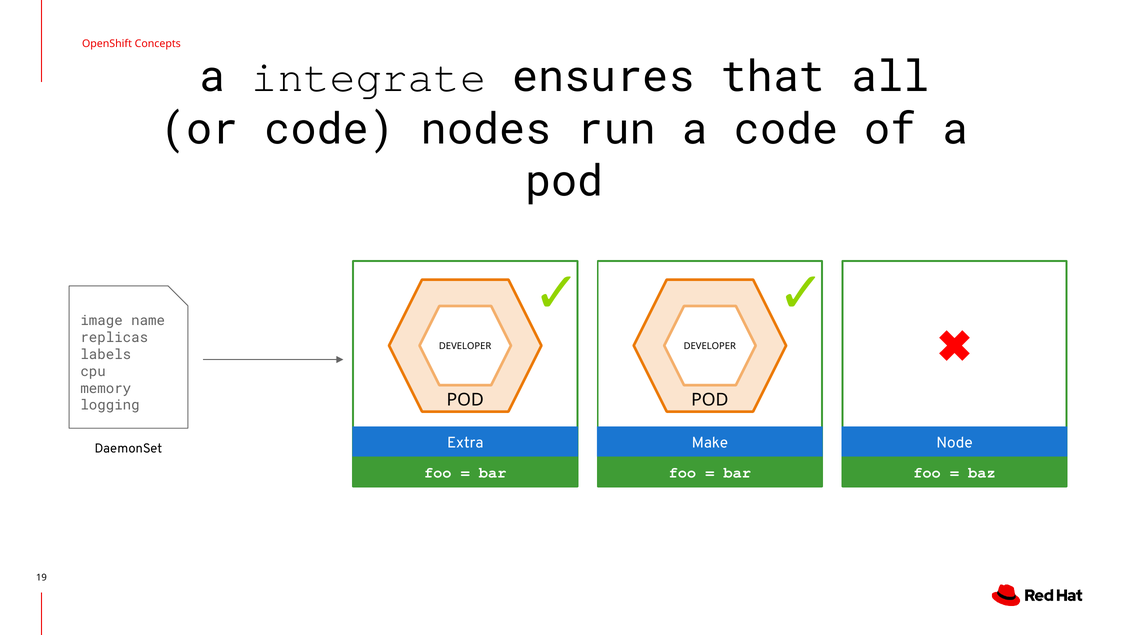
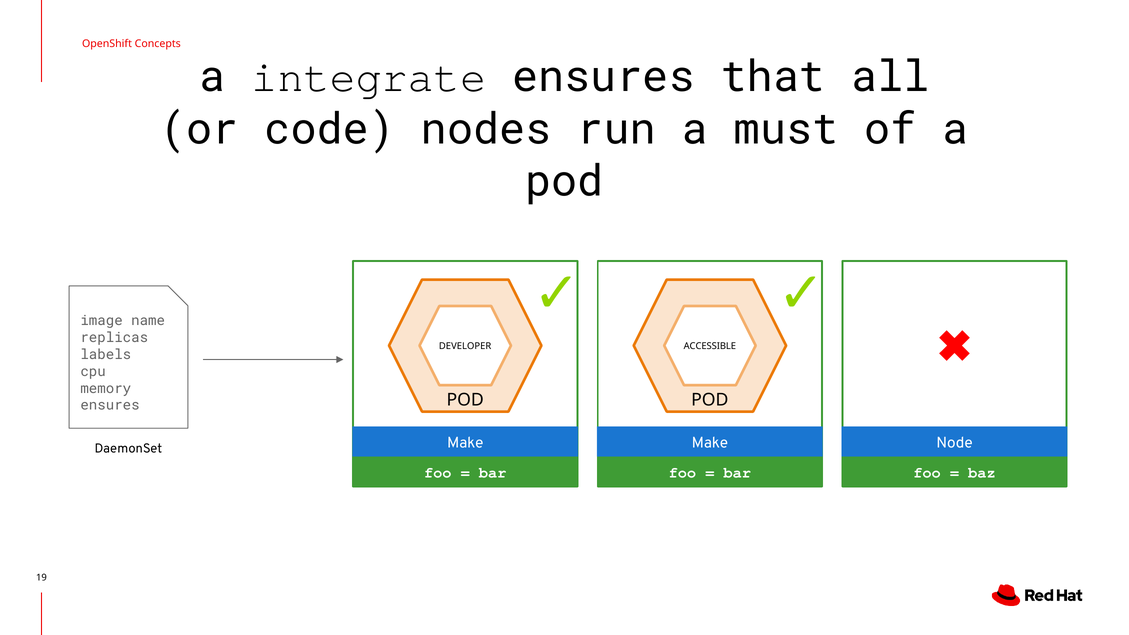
a code: code -> must
DEVELOPER at (710, 346): DEVELOPER -> ACCESSIBLE
logging at (110, 405): logging -> ensures
Extra at (465, 443): Extra -> Make
